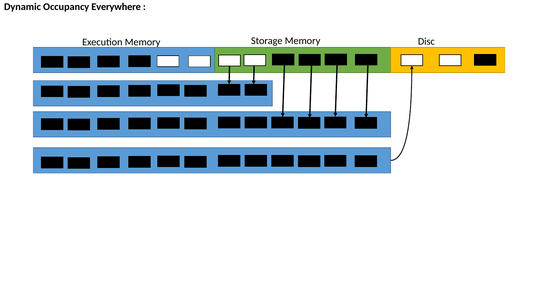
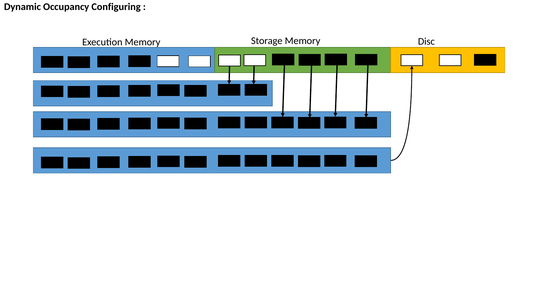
Everywhere: Everywhere -> Configuring
